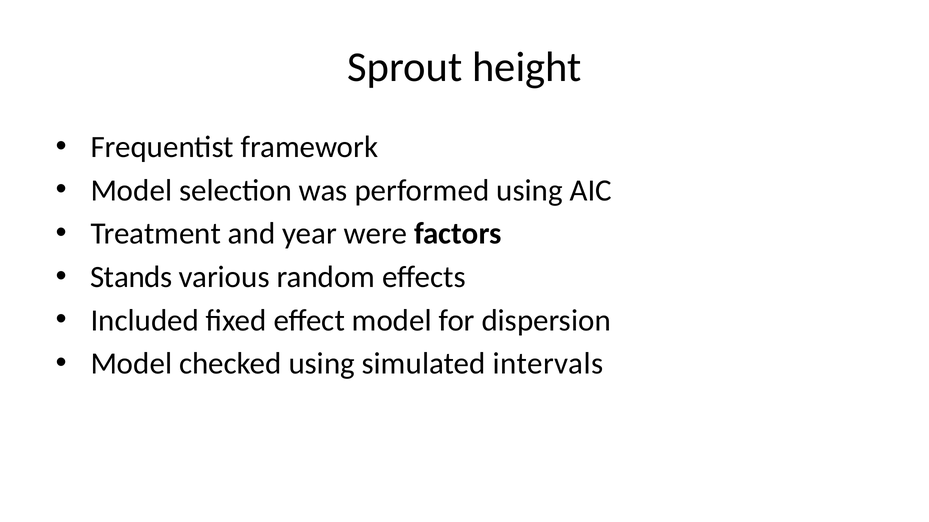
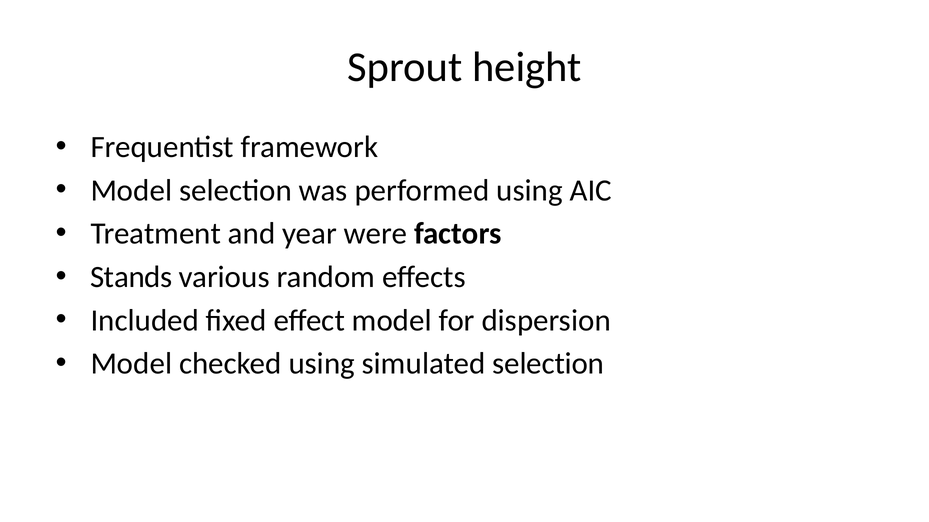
simulated intervals: intervals -> selection
